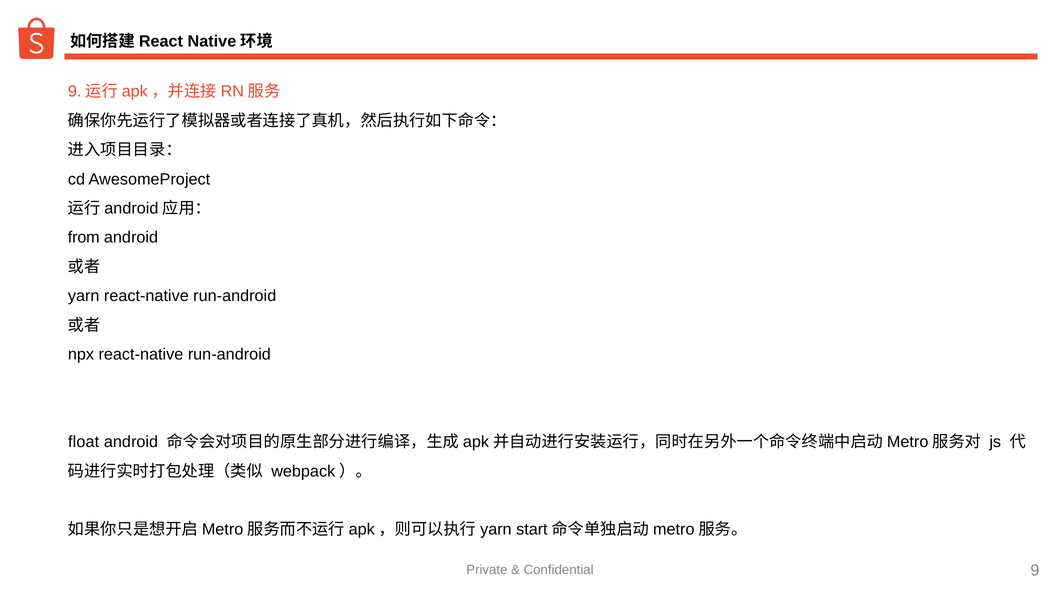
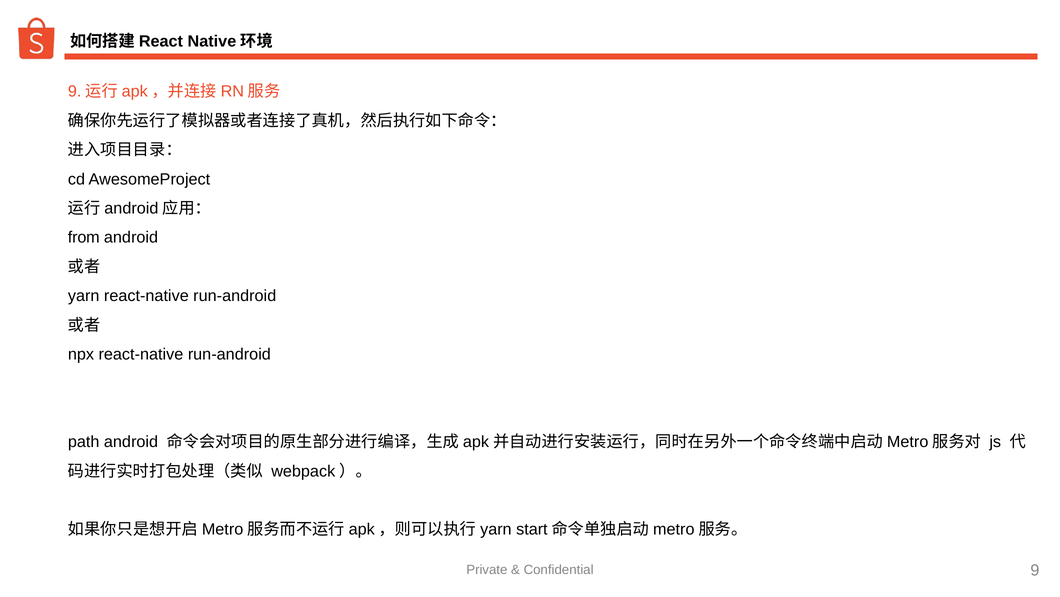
float: float -> path
